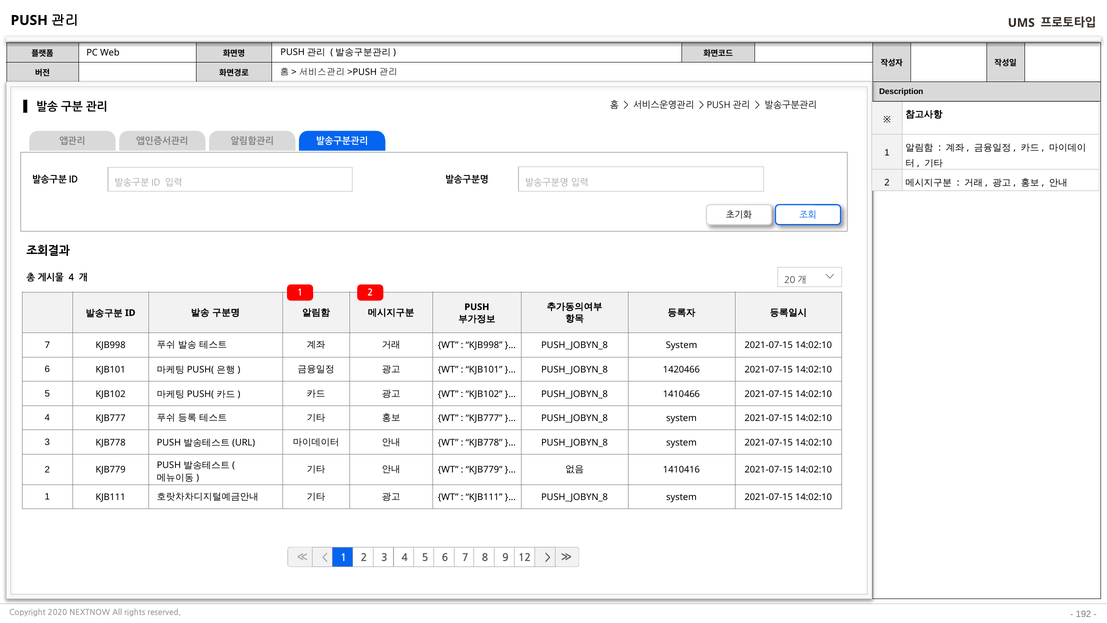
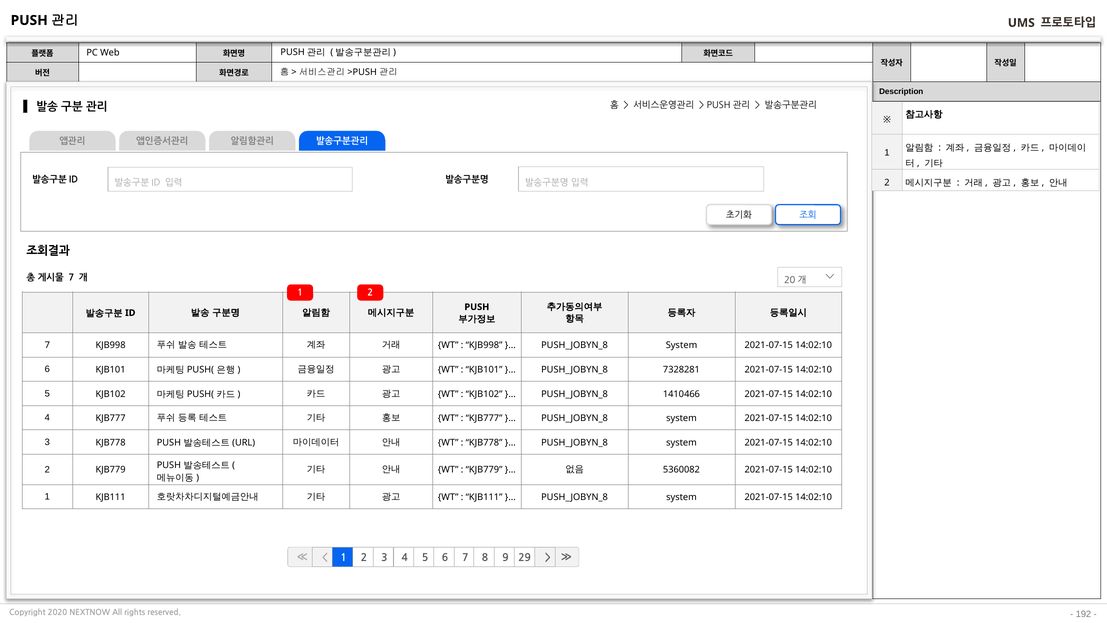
4 at (71, 277): 4 -> 7
1420466: 1420466 -> 7328281
1410416: 1410416 -> 5360082
12: 12 -> 29
